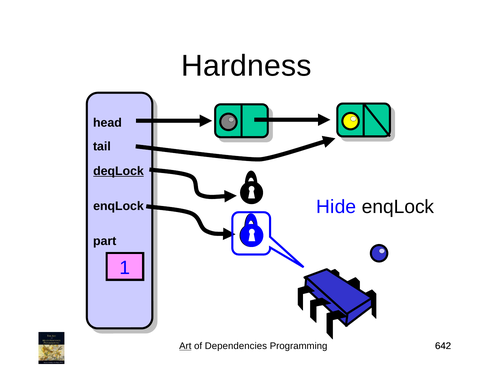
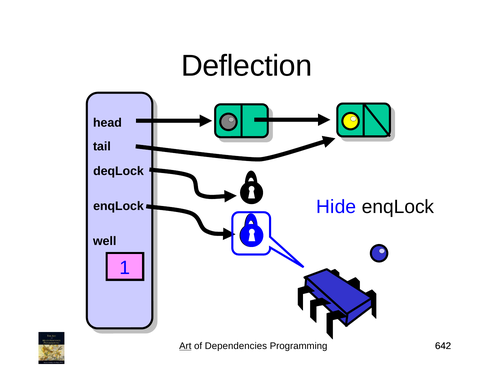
Hardness: Hardness -> Deflection
deqLock underline: present -> none
part: part -> well
